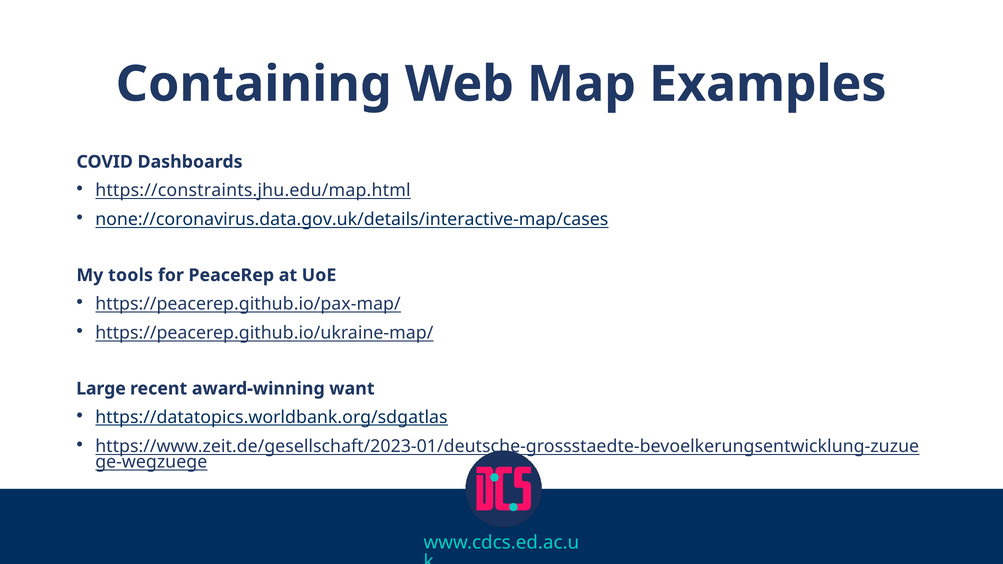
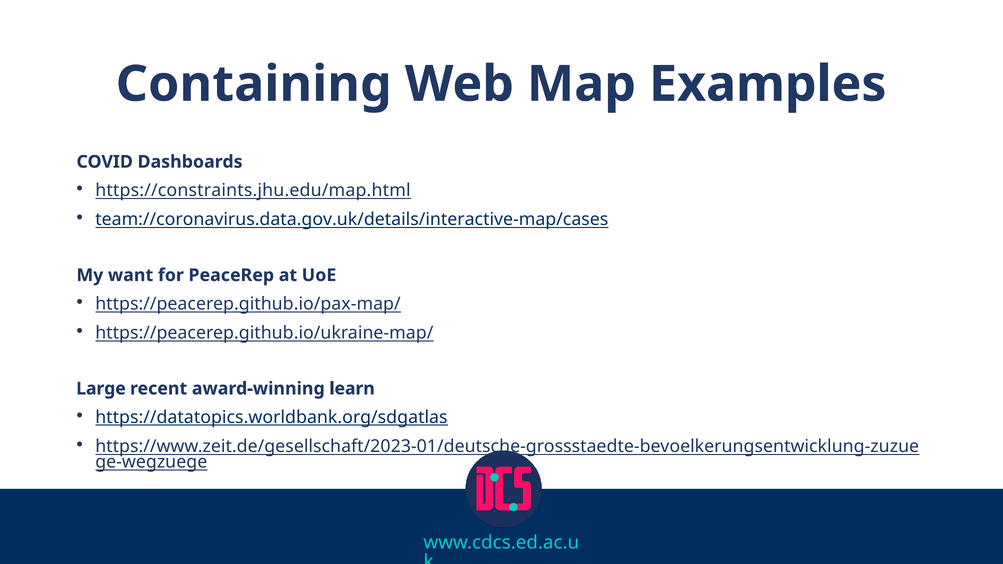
none://coronavirus.data.gov.uk/details/interactive-map/cases: none://coronavirus.data.gov.uk/details/interactive-map/cases -> team://coronavirus.data.gov.uk/details/interactive-map/cases
tools: tools -> want
want: want -> learn
